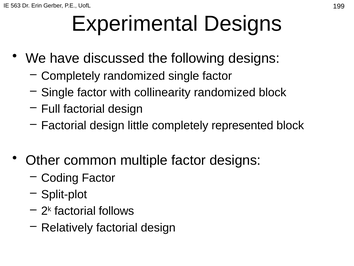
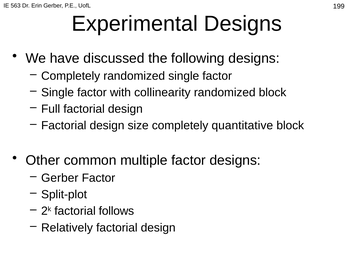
little: little -> size
represented: represented -> quantitative
Coding at (60, 178): Coding -> Gerber
